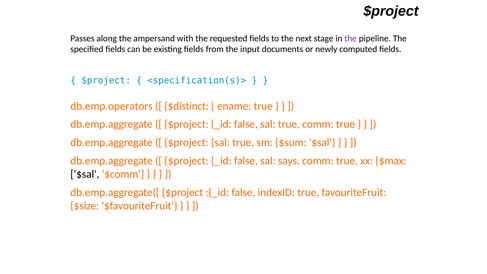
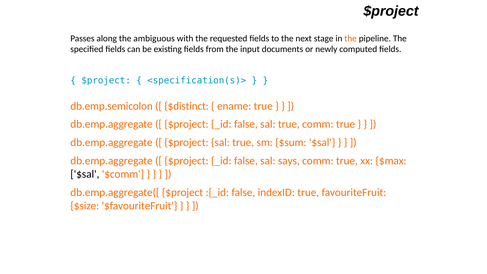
ampersand: ampersand -> ambiguous
the at (351, 38) colour: purple -> orange
db.emp.operators: db.emp.operators -> db.emp.semicolon
